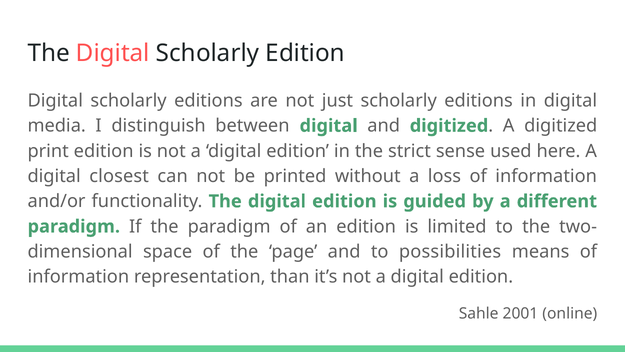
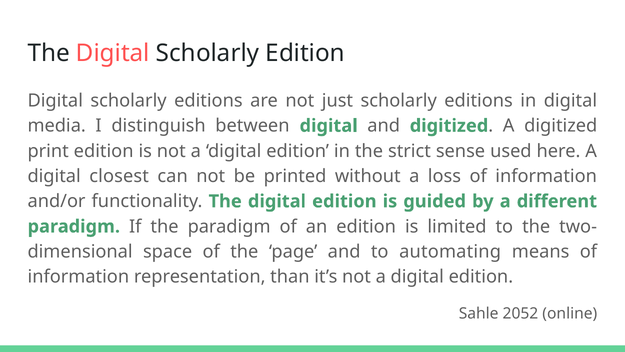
possibilities: possibilities -> automating
2001: 2001 -> 2052
